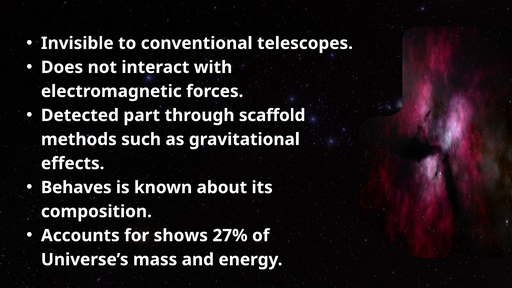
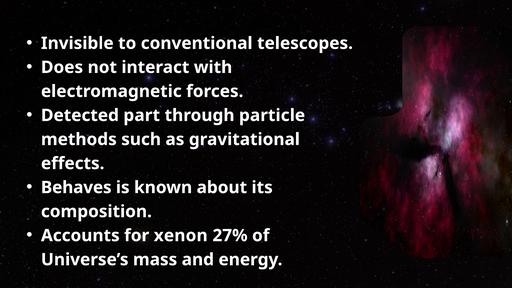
scaffold: scaffold -> particle
shows: shows -> xenon
